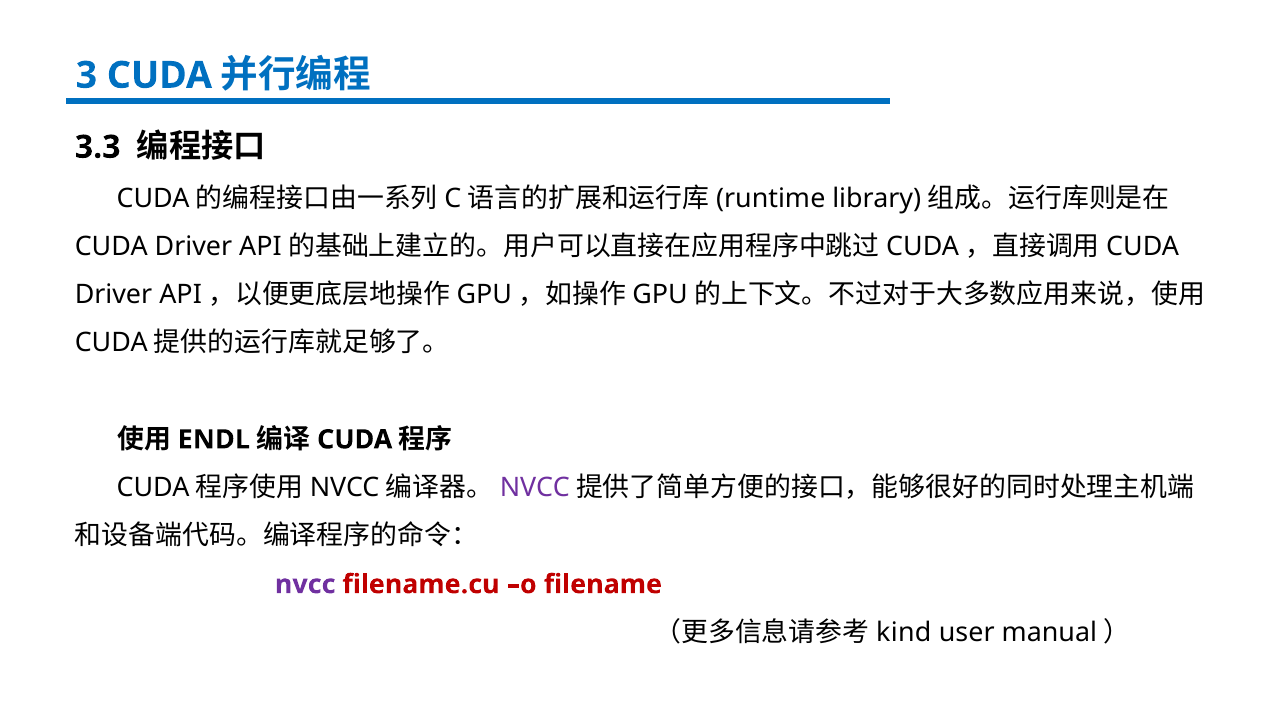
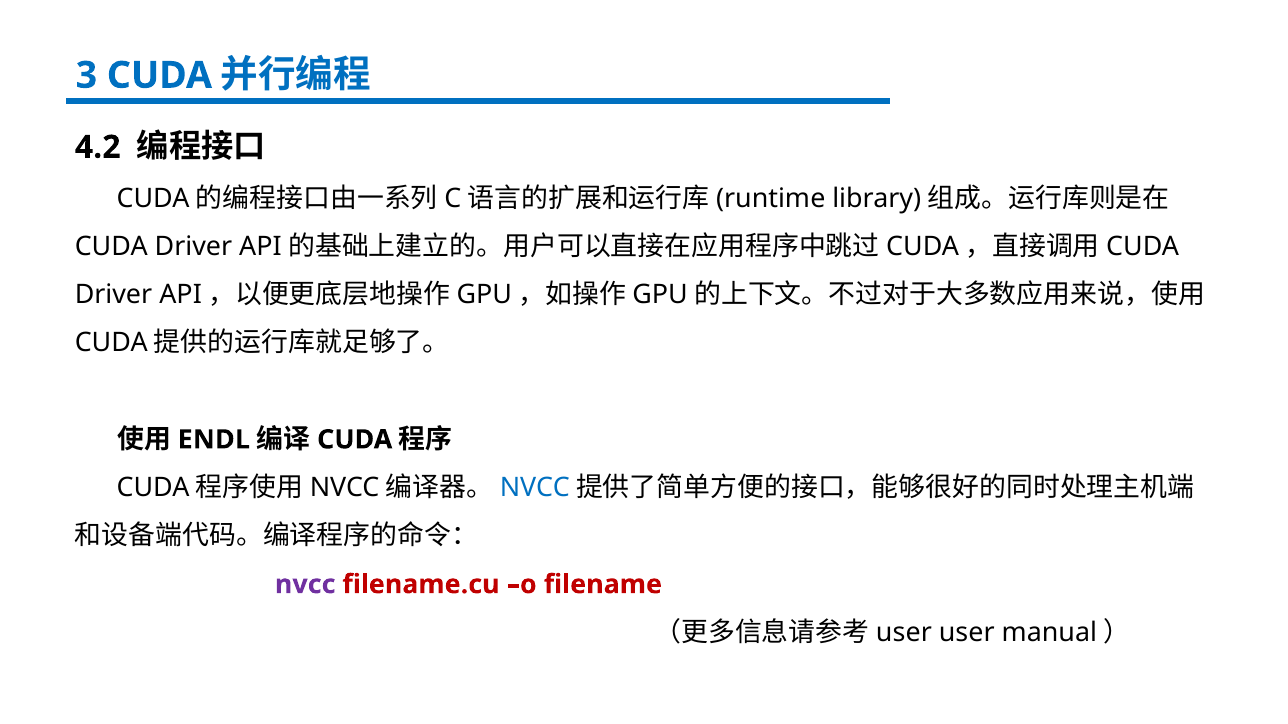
3.3: 3.3 -> 4.2
NVCC at (535, 488) colour: purple -> blue
kind at (904, 633): kind -> user
